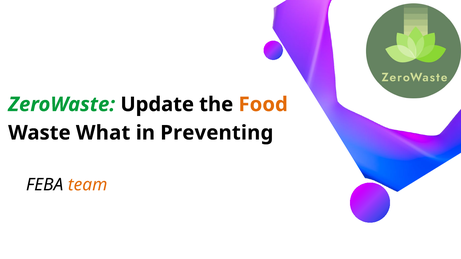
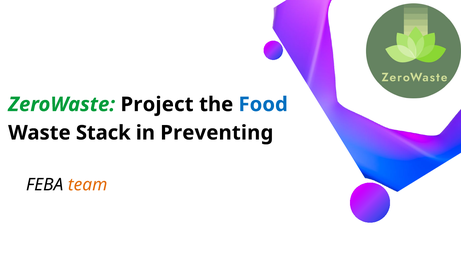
Update: Update -> Project
Food colour: orange -> blue
What: What -> Stack
